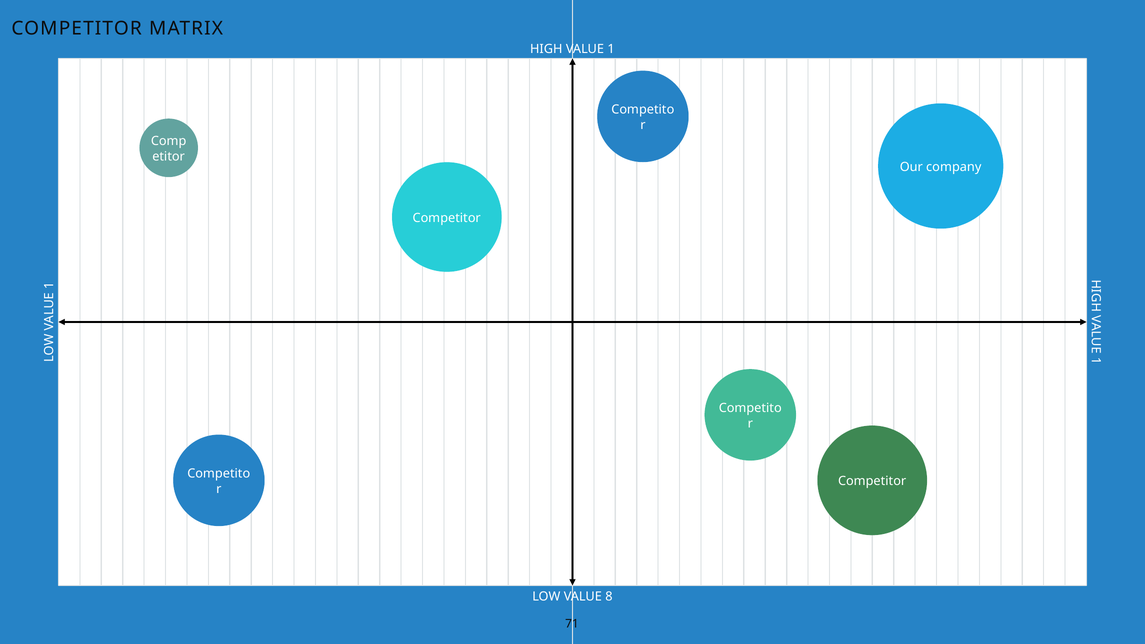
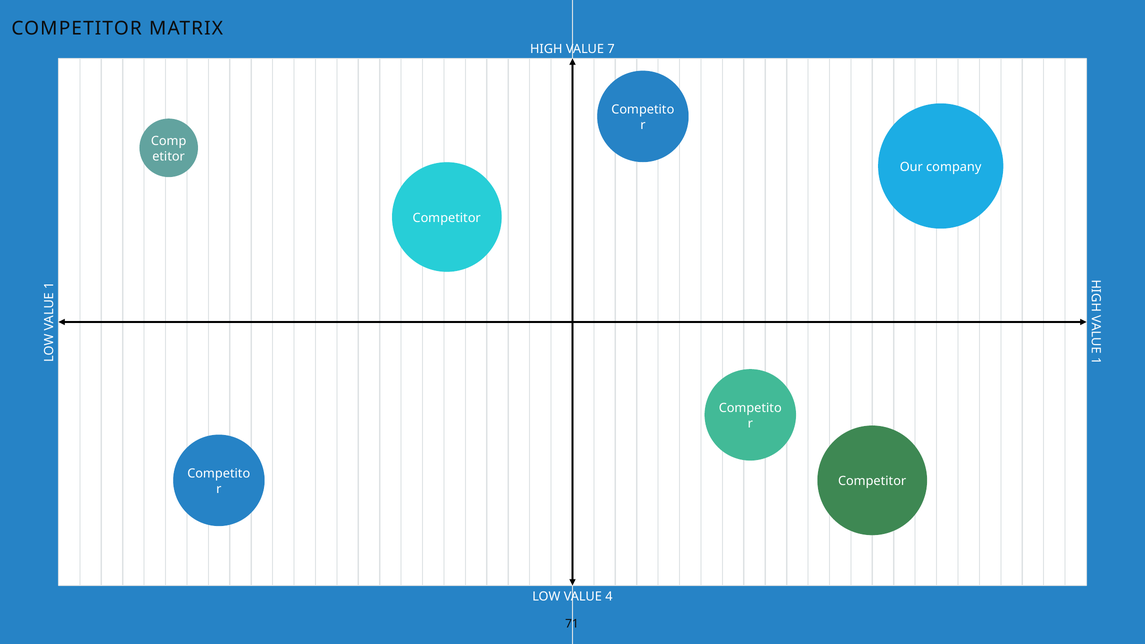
VALUE 1: 1 -> 7
8: 8 -> 4
